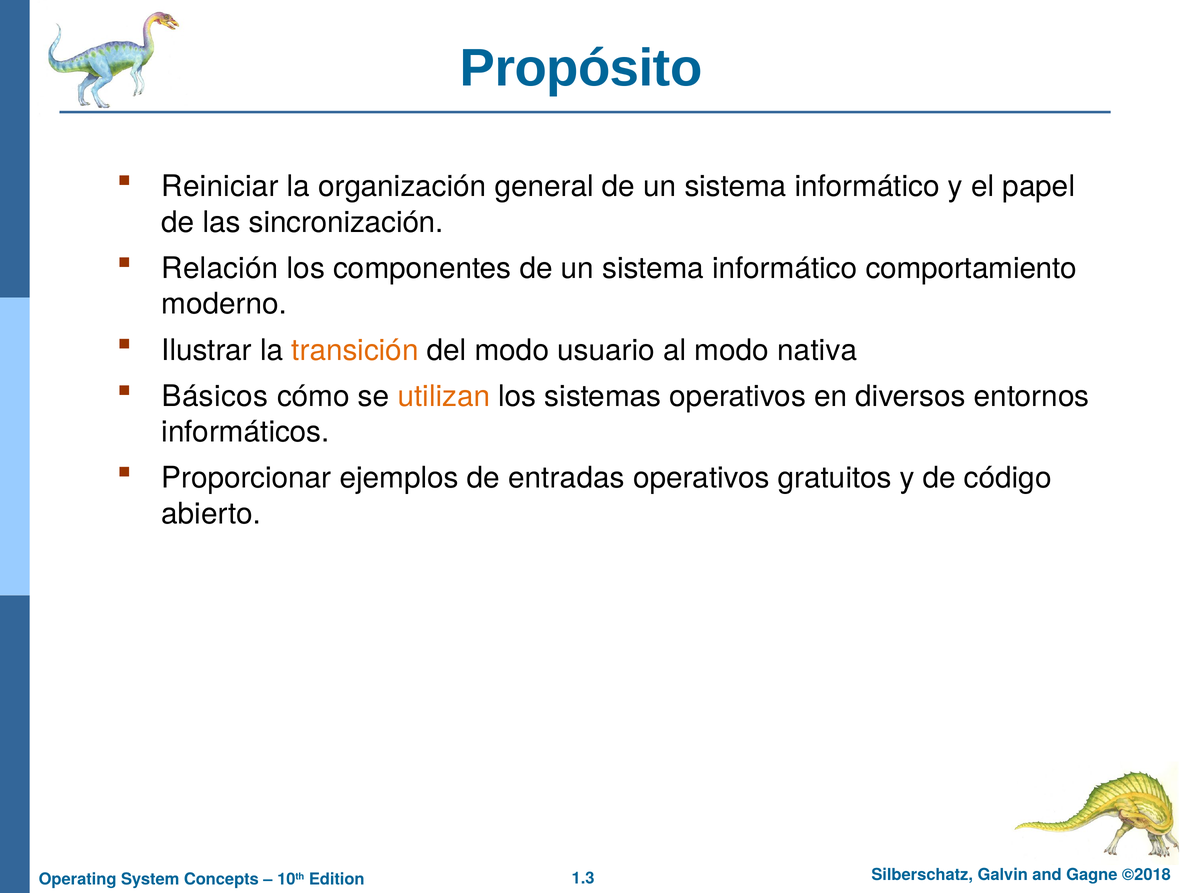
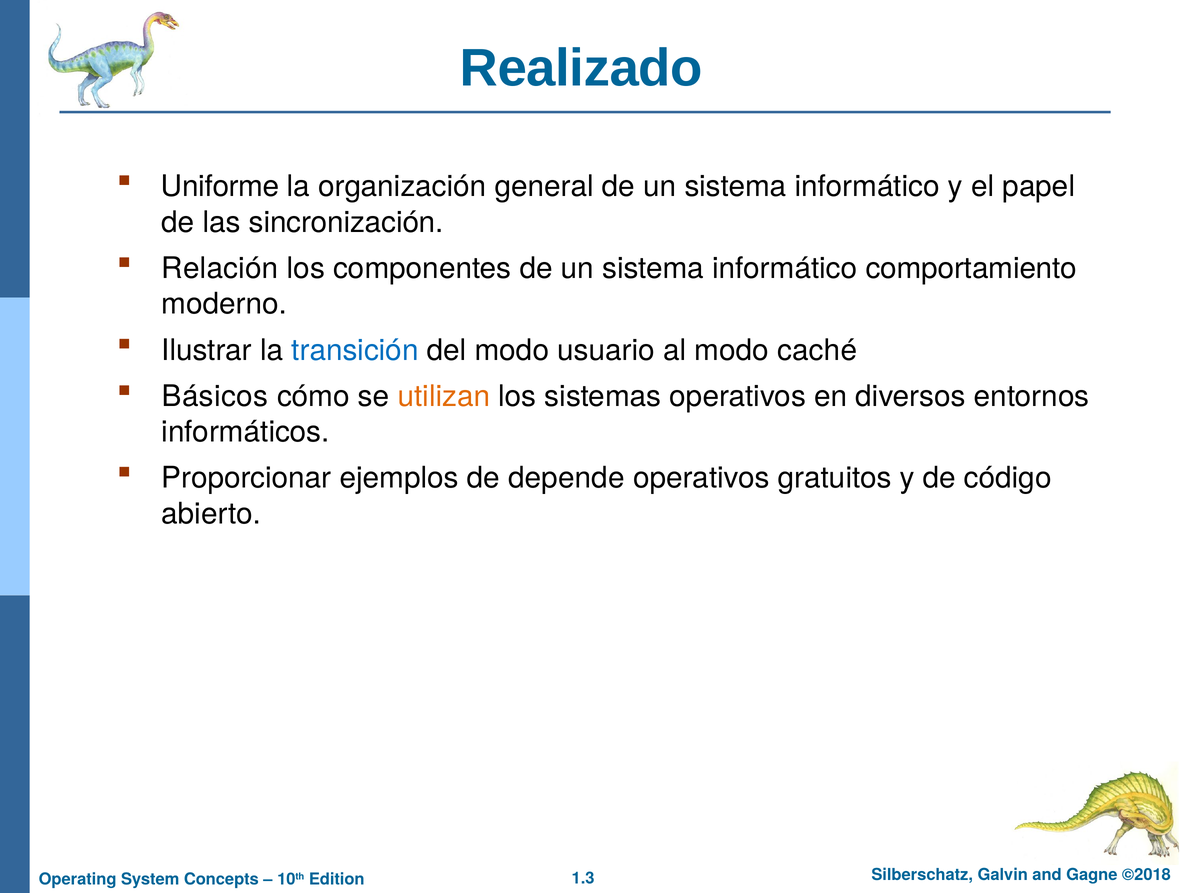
Propósito: Propósito -> Realizado
Reiniciar: Reiniciar -> Uniforme
transición colour: orange -> blue
nativa: nativa -> caché
entradas: entradas -> depende
